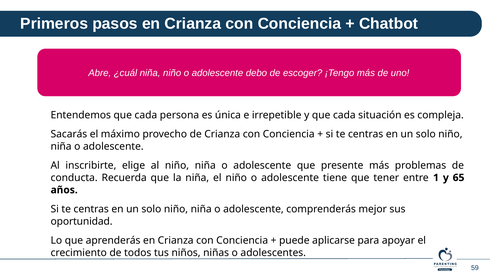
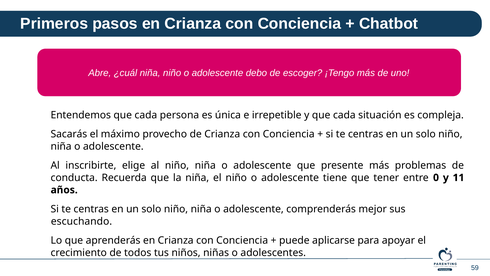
1: 1 -> 0
65: 65 -> 11
oportunidad: oportunidad -> escuchando
